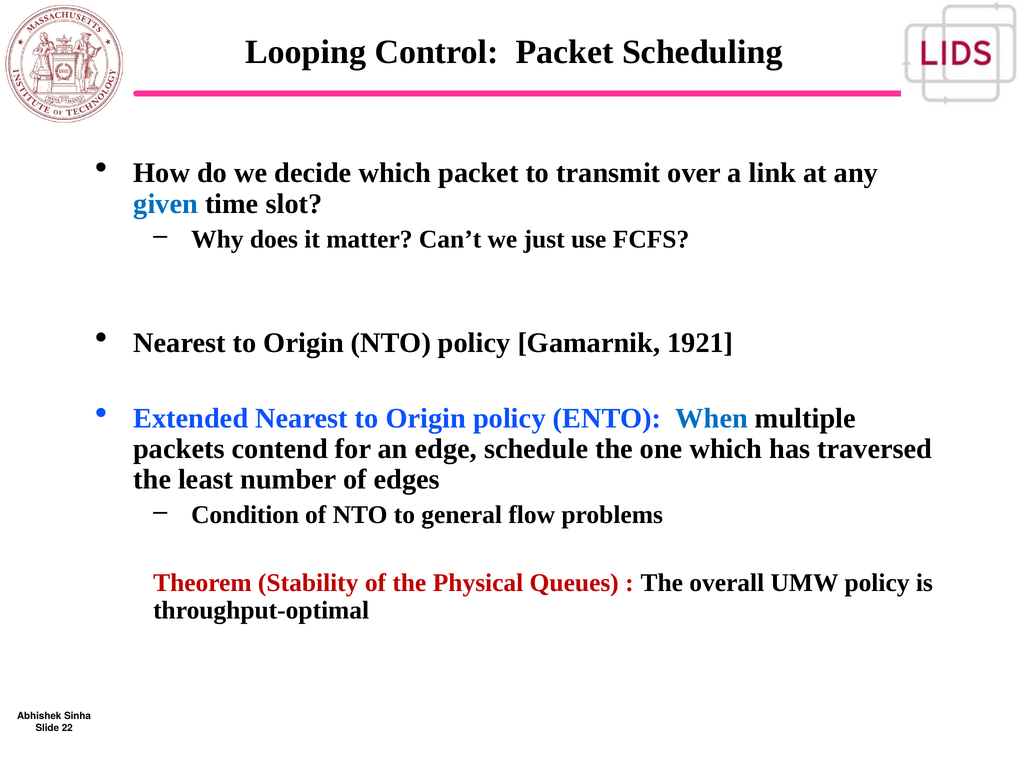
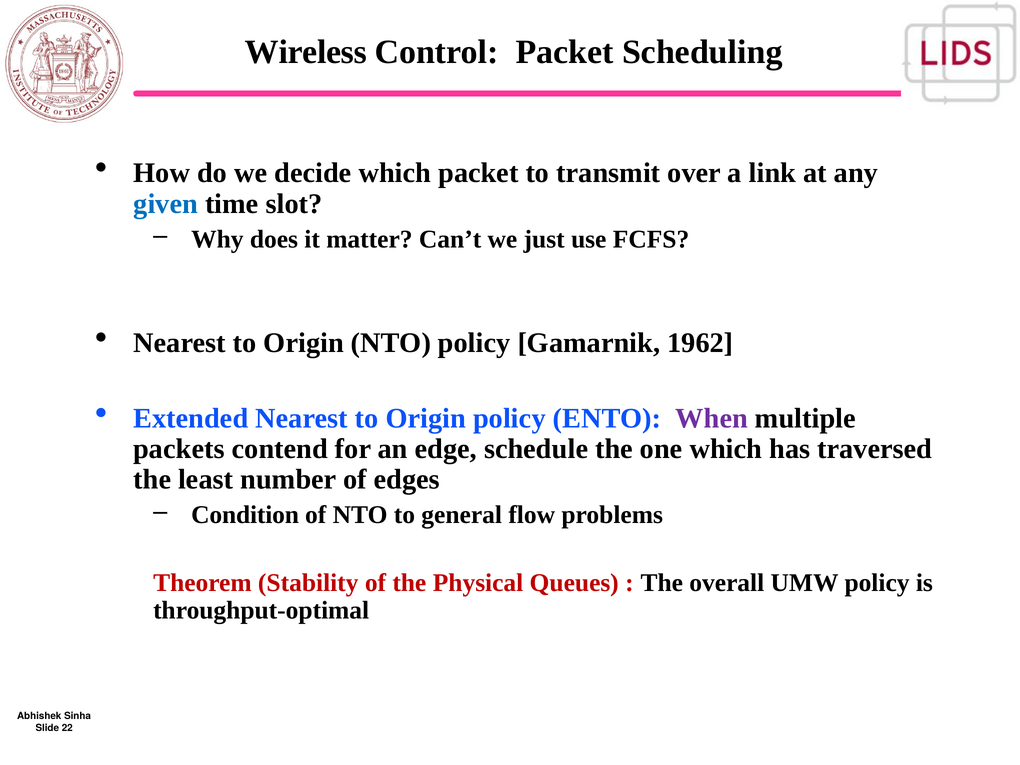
Looping: Looping -> Wireless
1921: 1921 -> 1962
When colour: blue -> purple
